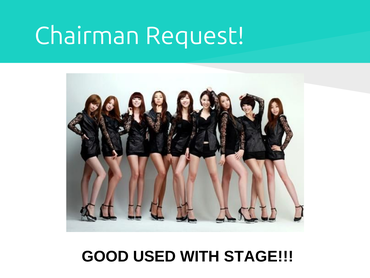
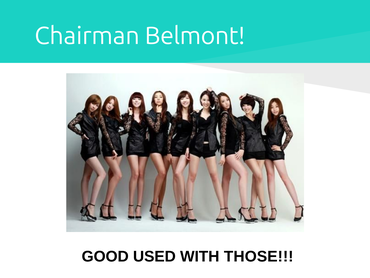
Request: Request -> Belmont
STAGE: STAGE -> THOSE
